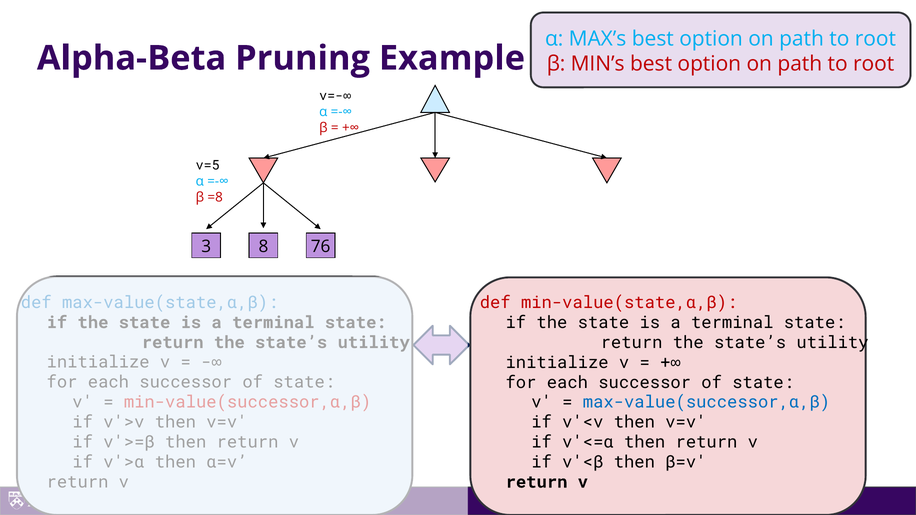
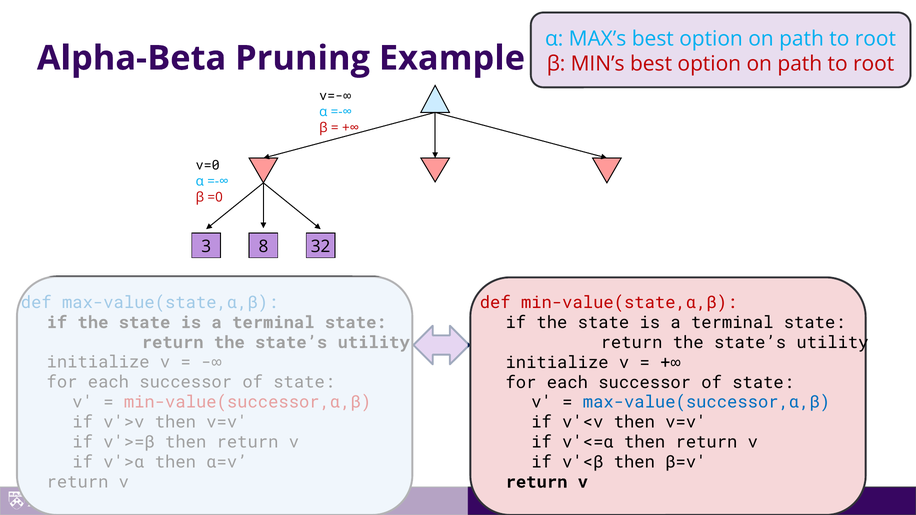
v=5: v=5 -> v=0
=8: =8 -> =0
76: 76 -> 32
